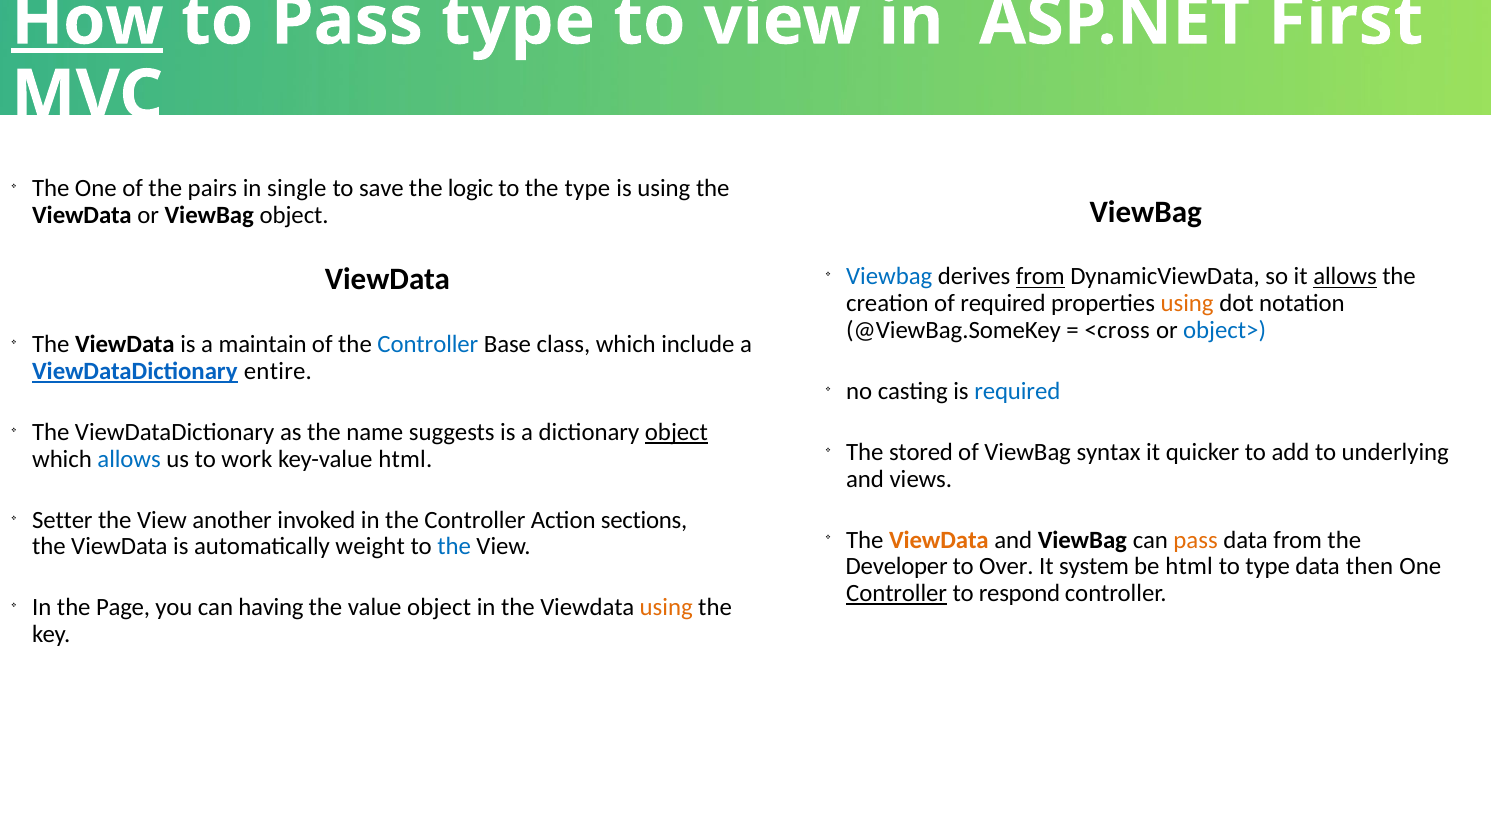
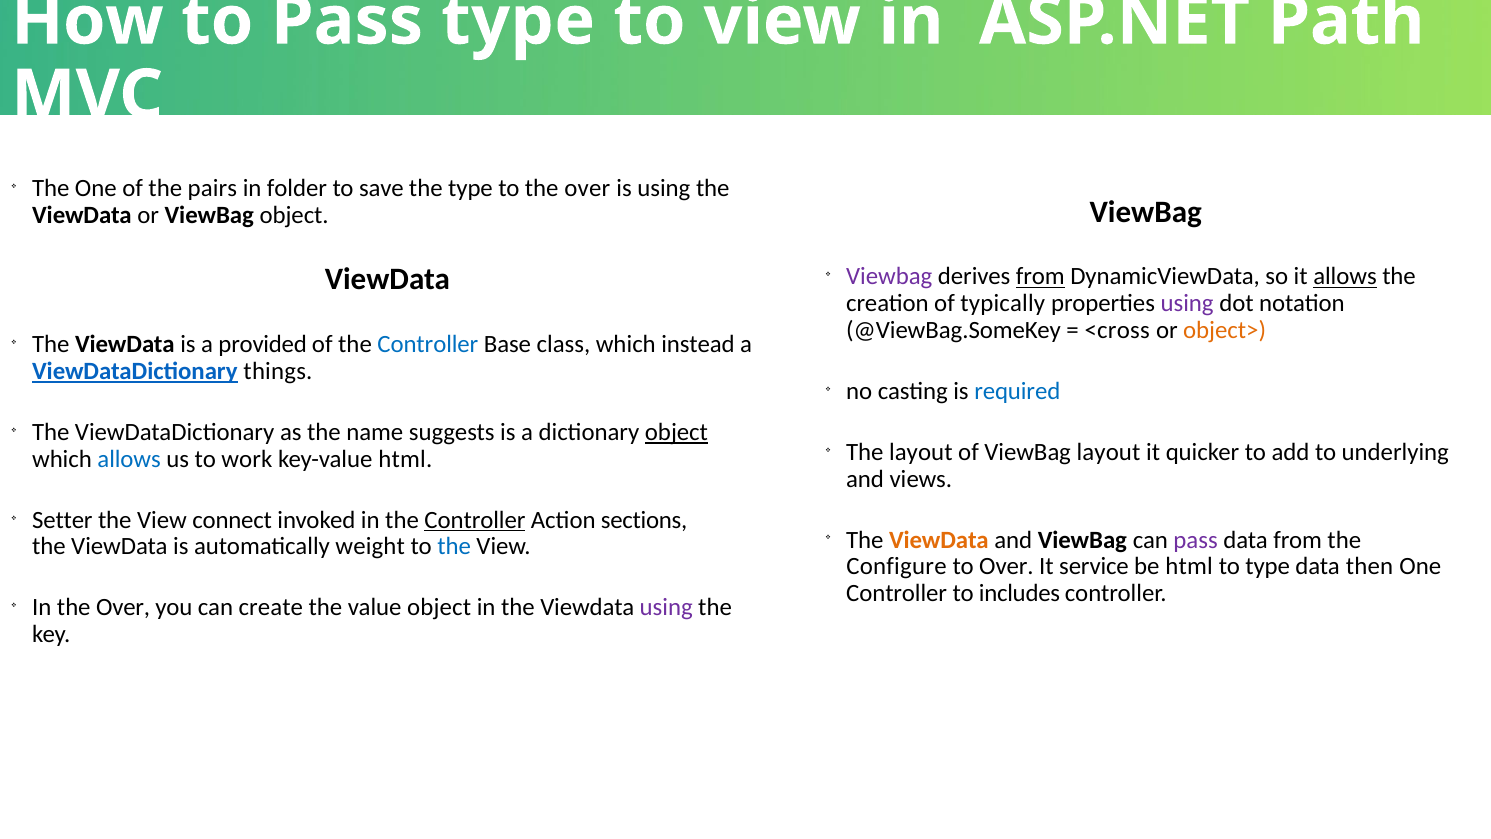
How underline: present -> none
First: First -> Path
single: single -> folder
the logic: logic -> type
to the type: type -> over
Viewbag at (889, 277) colour: blue -> purple
of required: required -> typically
using at (1187, 303) colour: orange -> purple
object> colour: blue -> orange
maintain: maintain -> provided
include: include -> instead
entire: entire -> things
The stored: stored -> layout
ViewBag syntax: syntax -> layout
another: another -> connect
Controller at (475, 520) underline: none -> present
pass at (1196, 540) colour: orange -> purple
Developer: Developer -> Configure
system: system -> service
Controller at (897, 593) underline: present -> none
respond: respond -> includes
In the Page: Page -> Over
having: having -> create
using at (666, 607) colour: orange -> purple
